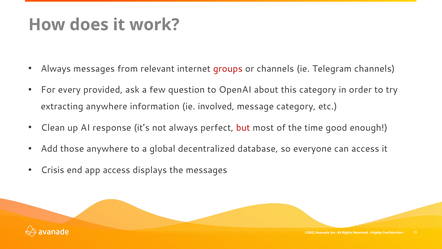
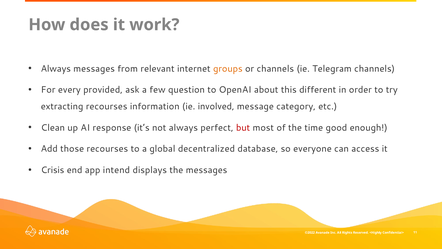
groups colour: red -> orange
this category: category -> different
extracting anywhere: anywhere -> recourses
those anywhere: anywhere -> recourses
app access: access -> intend
